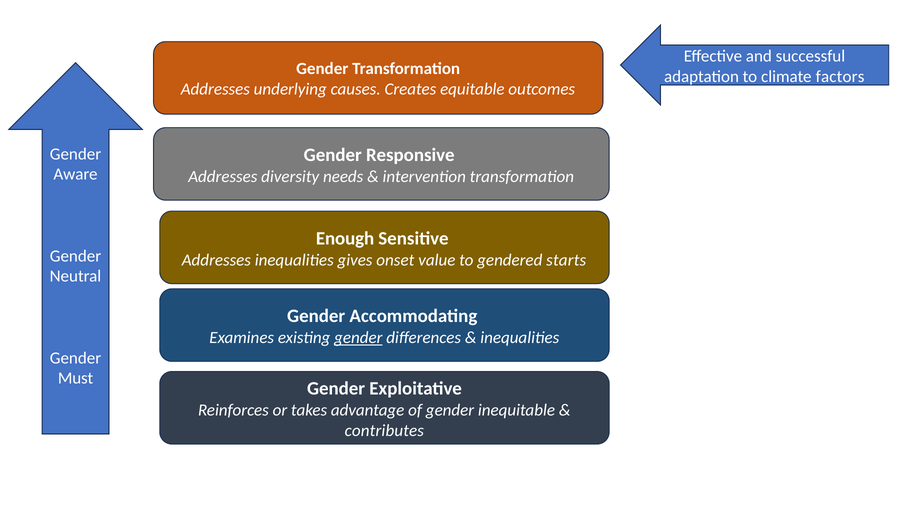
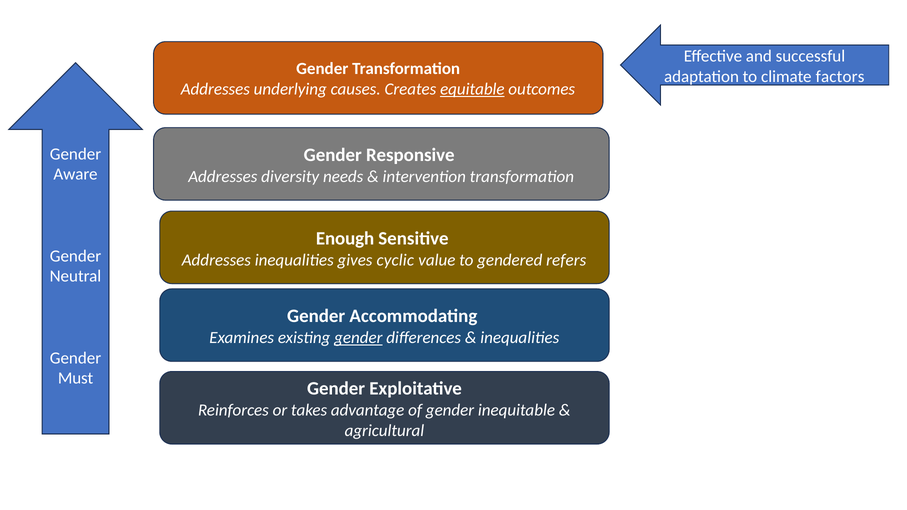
equitable underline: none -> present
onset: onset -> cyclic
starts: starts -> refers
contributes: contributes -> agricultural
